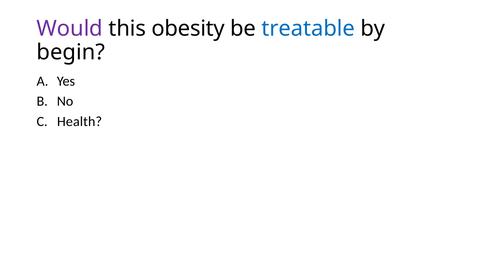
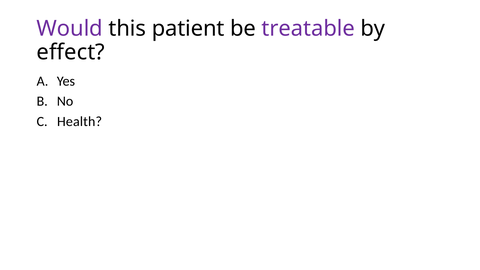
obesity: obesity -> patient
treatable colour: blue -> purple
begin: begin -> effect
